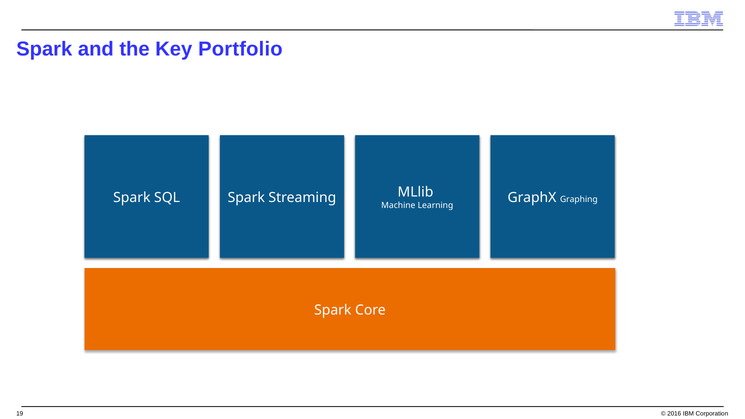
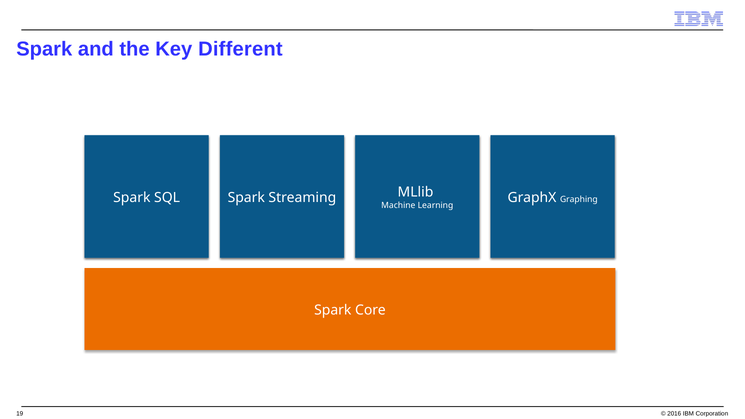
Portfolio: Portfolio -> Different
